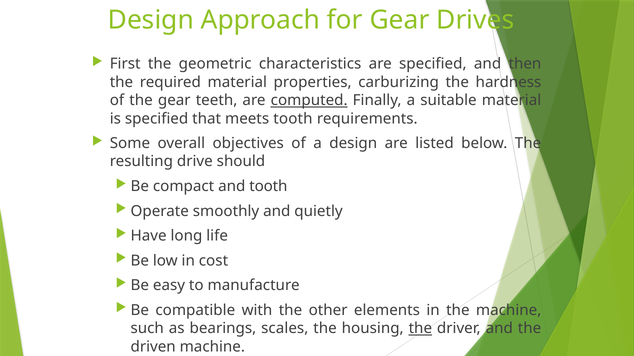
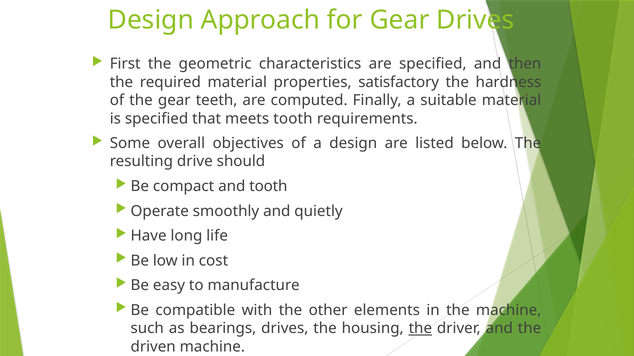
carburizing: carburizing -> satisfactory
computed underline: present -> none
bearings scales: scales -> drives
